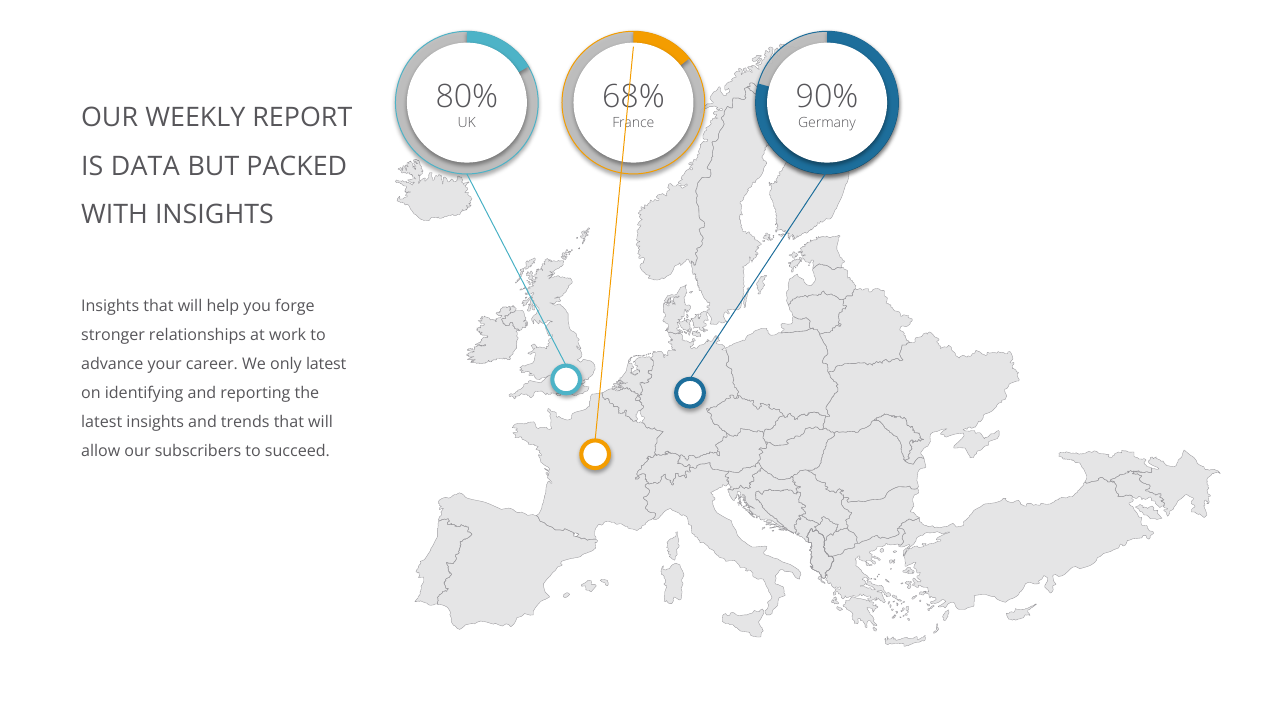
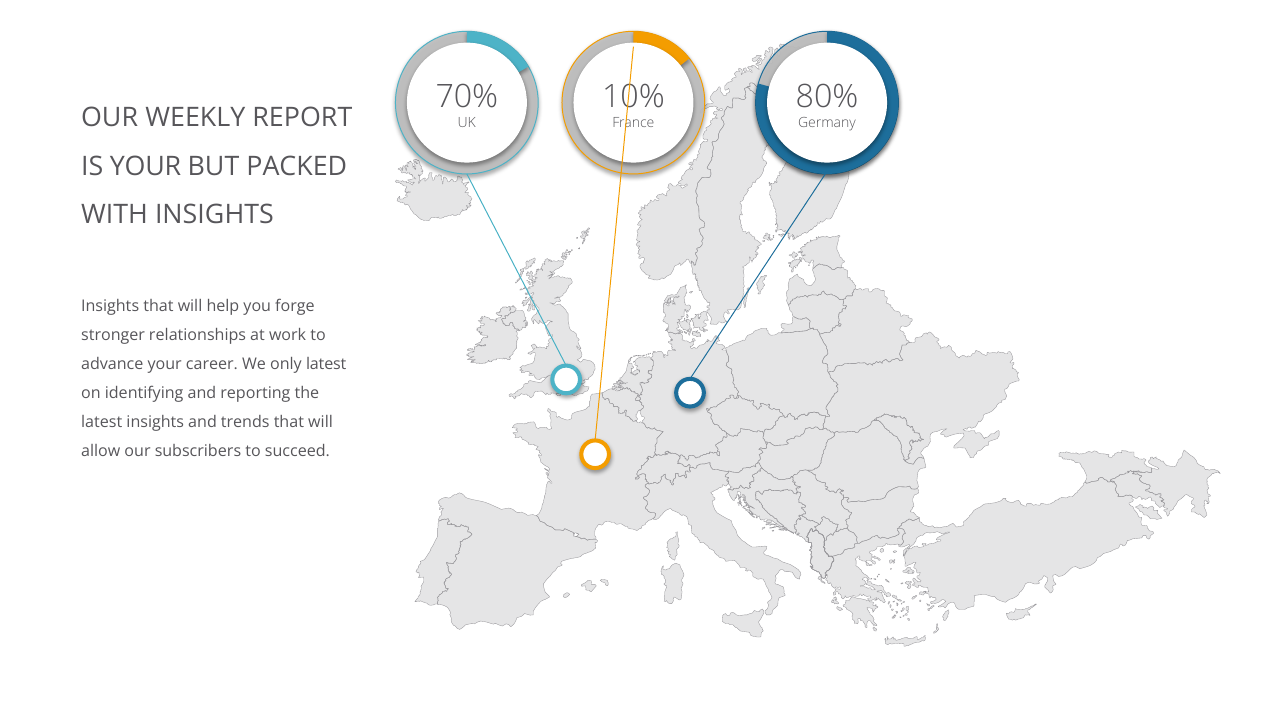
80%: 80% -> 70%
68%: 68% -> 10%
90%: 90% -> 80%
IS DATA: DATA -> YOUR
